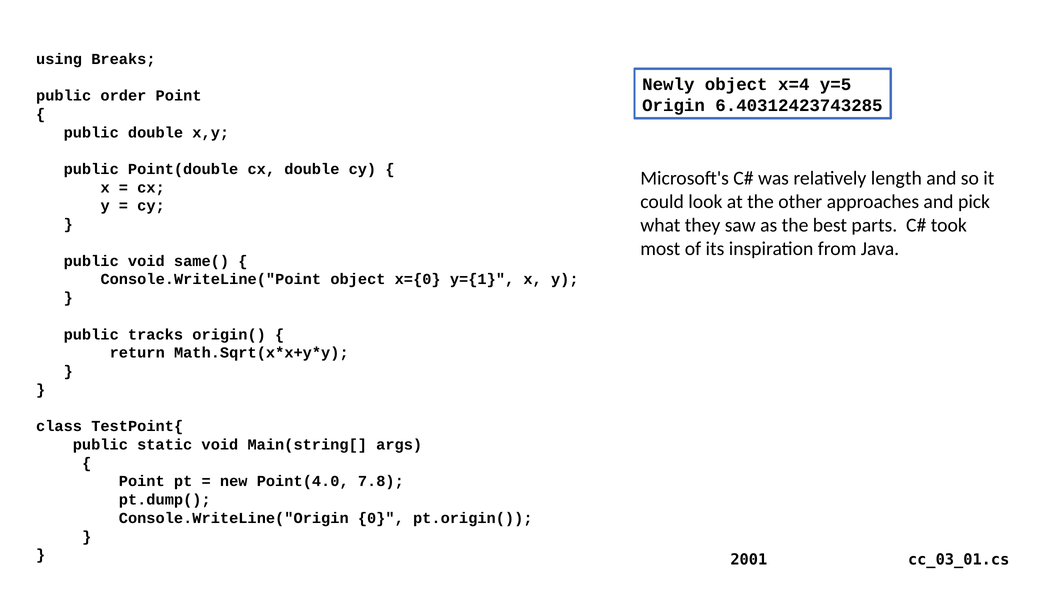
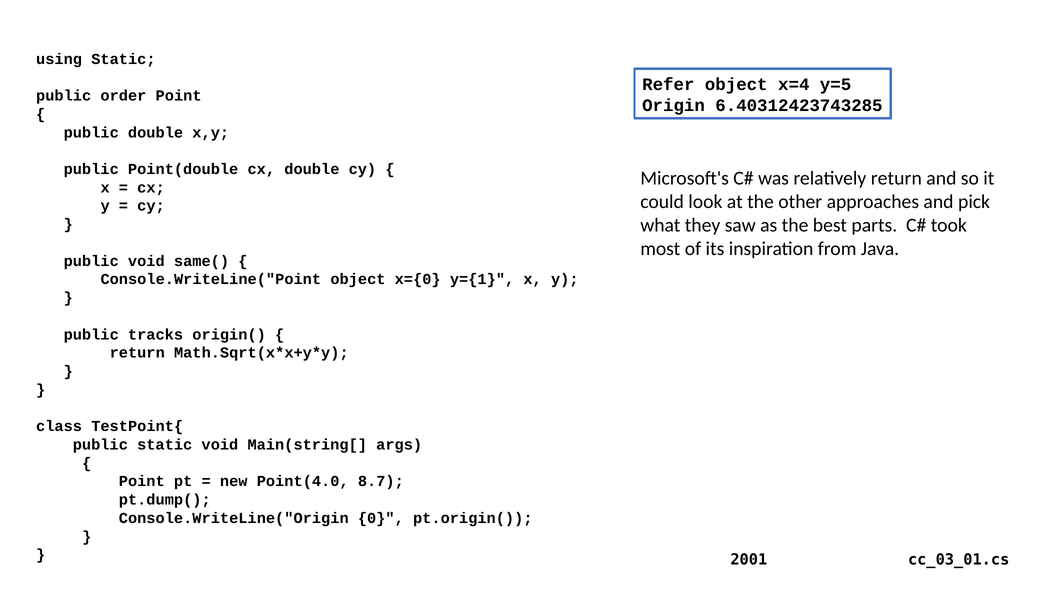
using Breaks: Breaks -> Static
Newly: Newly -> Refer
relatively length: length -> return
7.8: 7.8 -> 8.7
